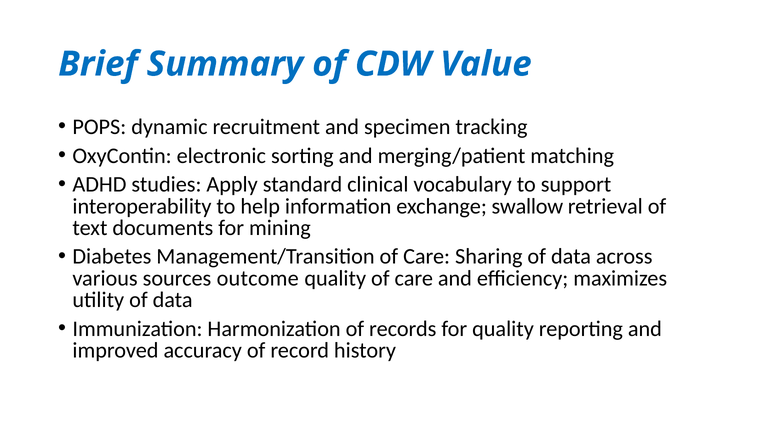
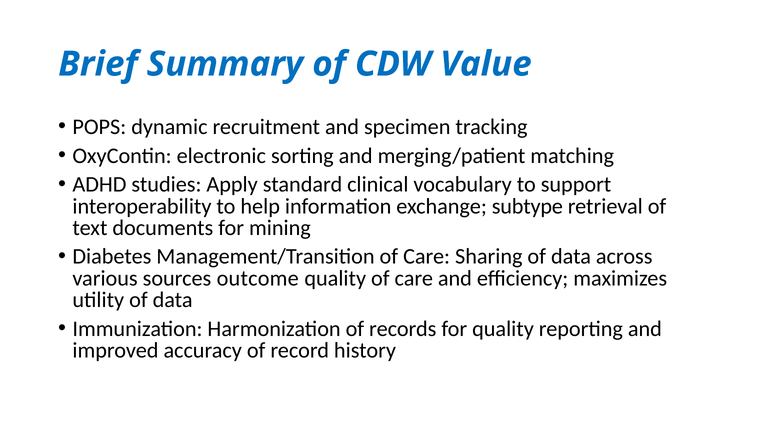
swallow: swallow -> subtype
